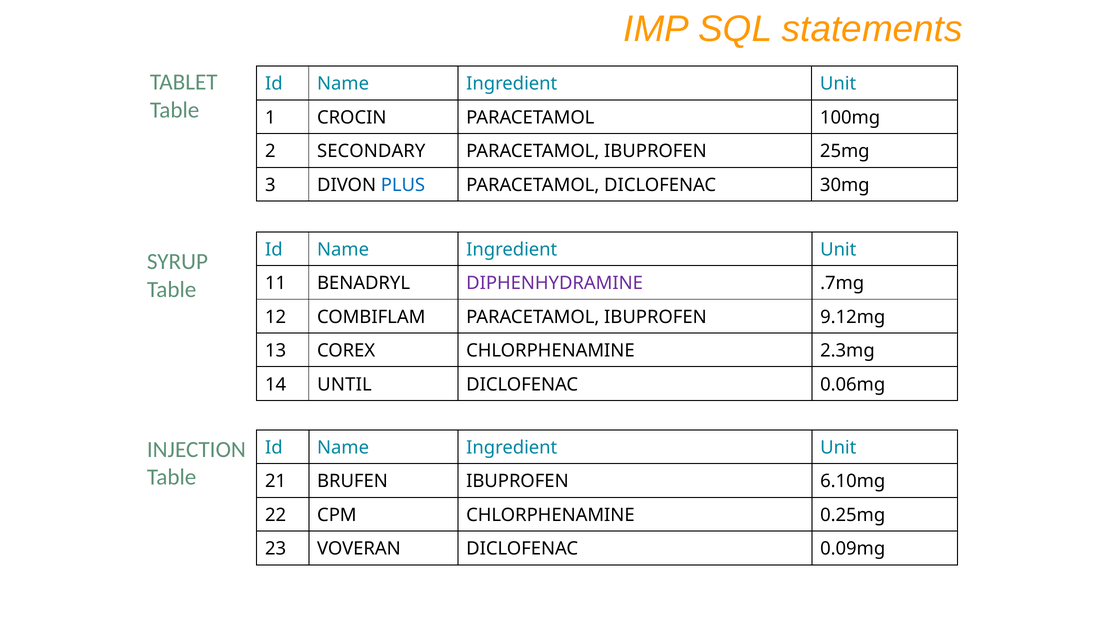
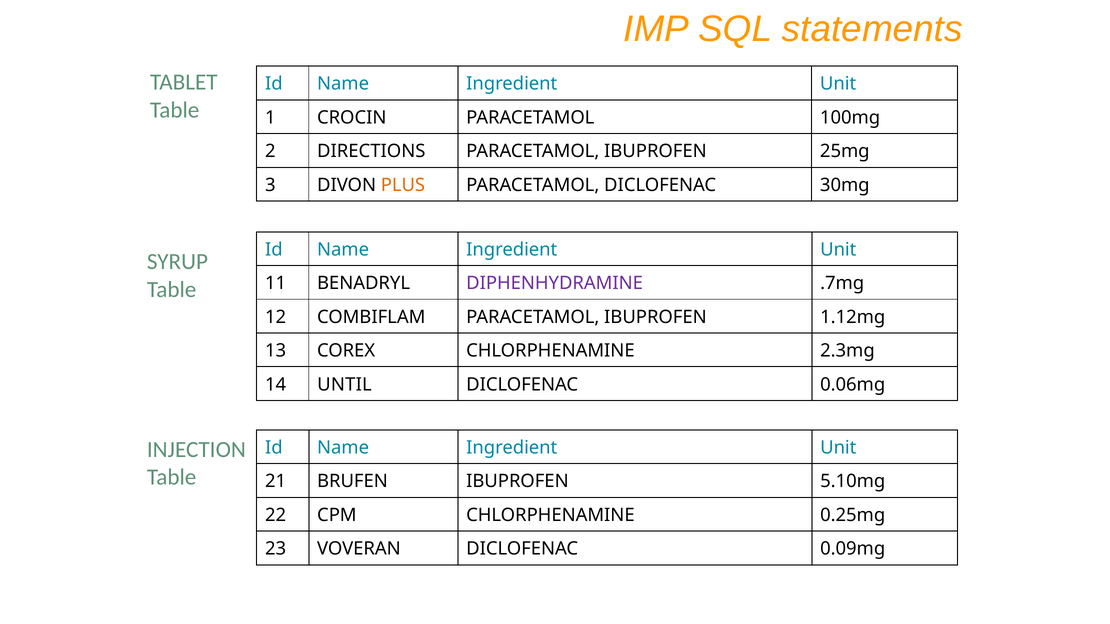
SECONDARY: SECONDARY -> DIRECTIONS
PLUS colour: blue -> orange
9.12mg: 9.12mg -> 1.12mg
6.10mg: 6.10mg -> 5.10mg
